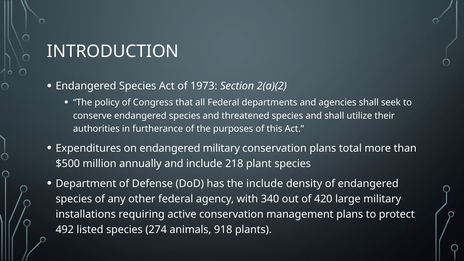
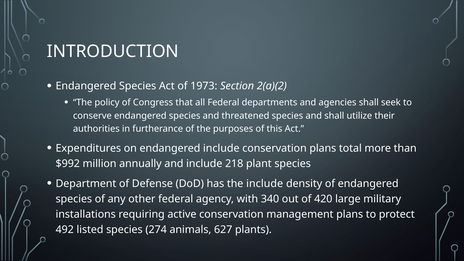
endangered military: military -> include
$500: $500 -> $992
918: 918 -> 627
